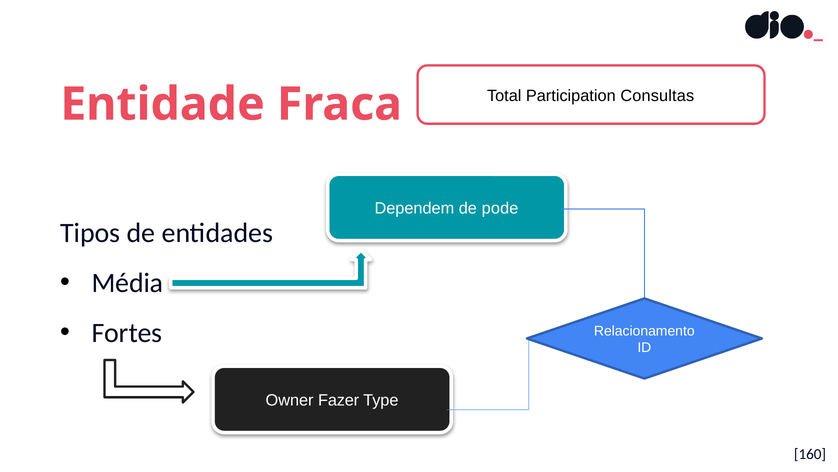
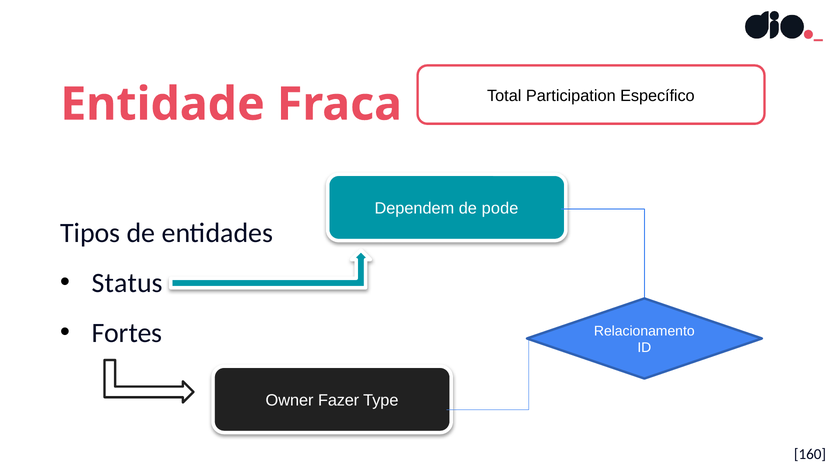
Consultas: Consultas -> Específico
Média: Média -> Status
